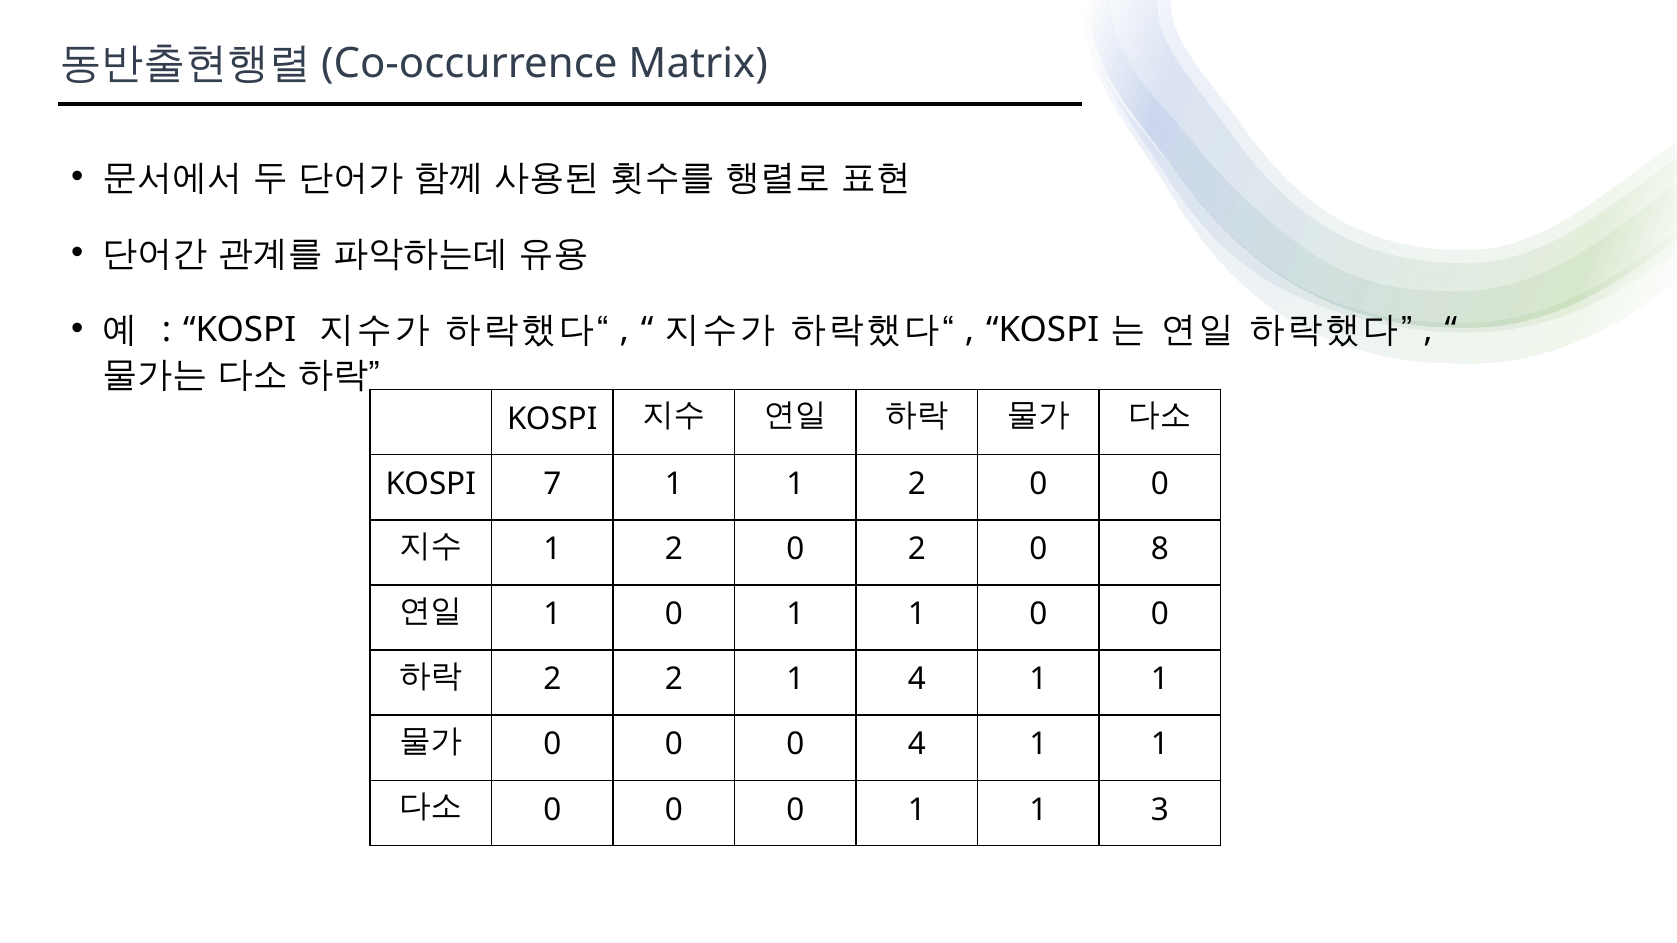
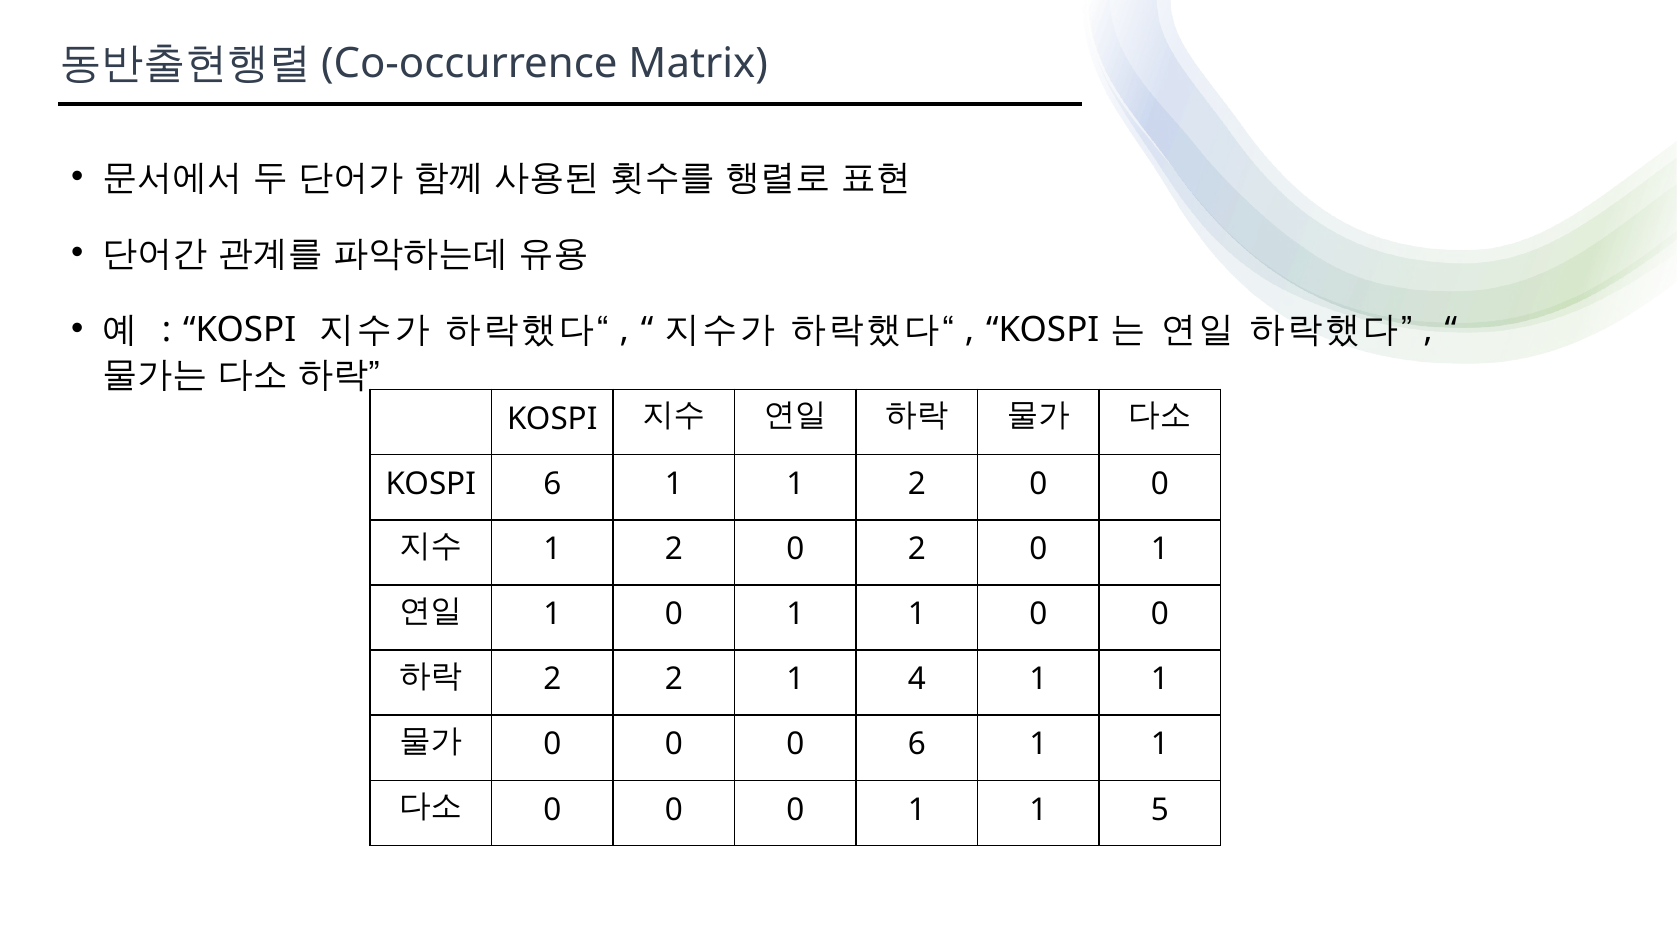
KOSPI 7: 7 -> 6
2 0 8: 8 -> 1
0 4: 4 -> 6
3: 3 -> 5
